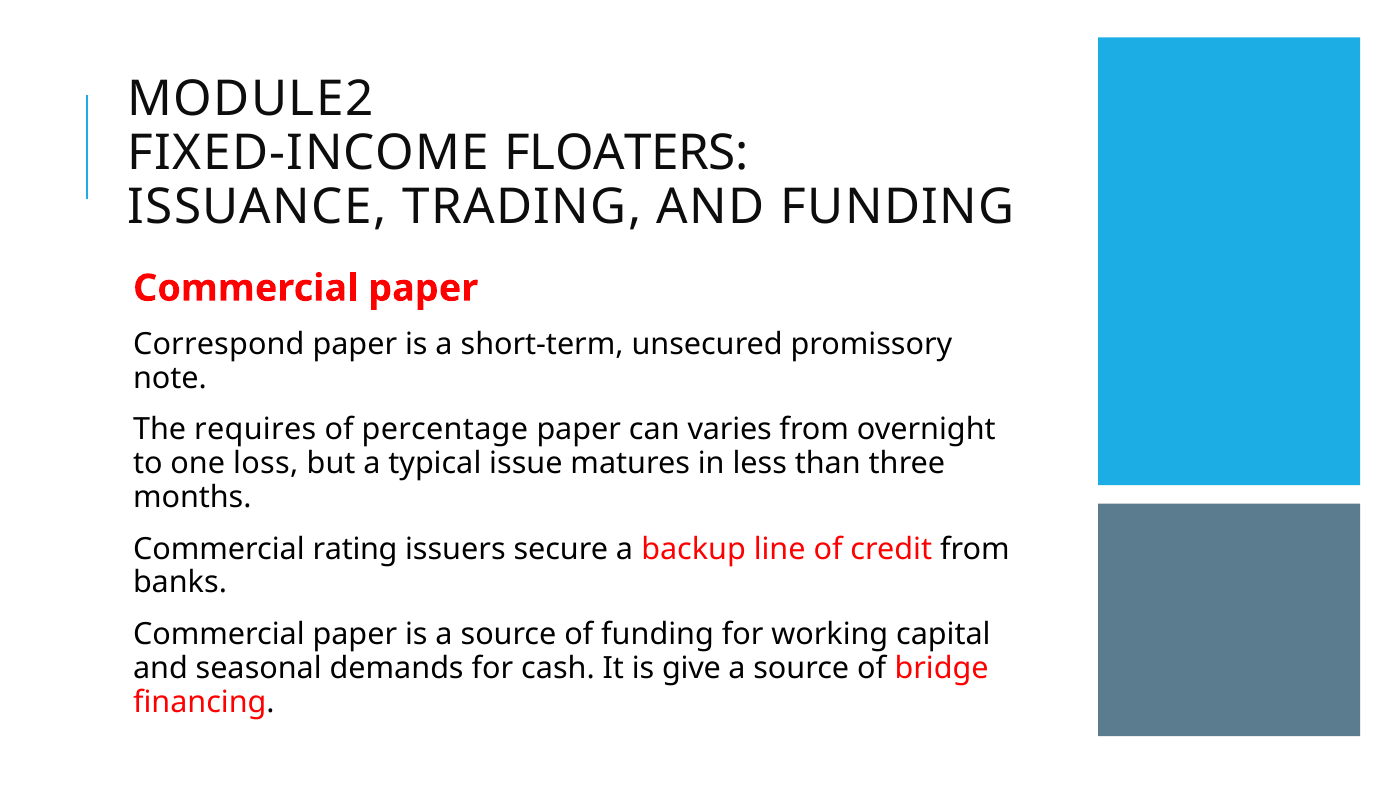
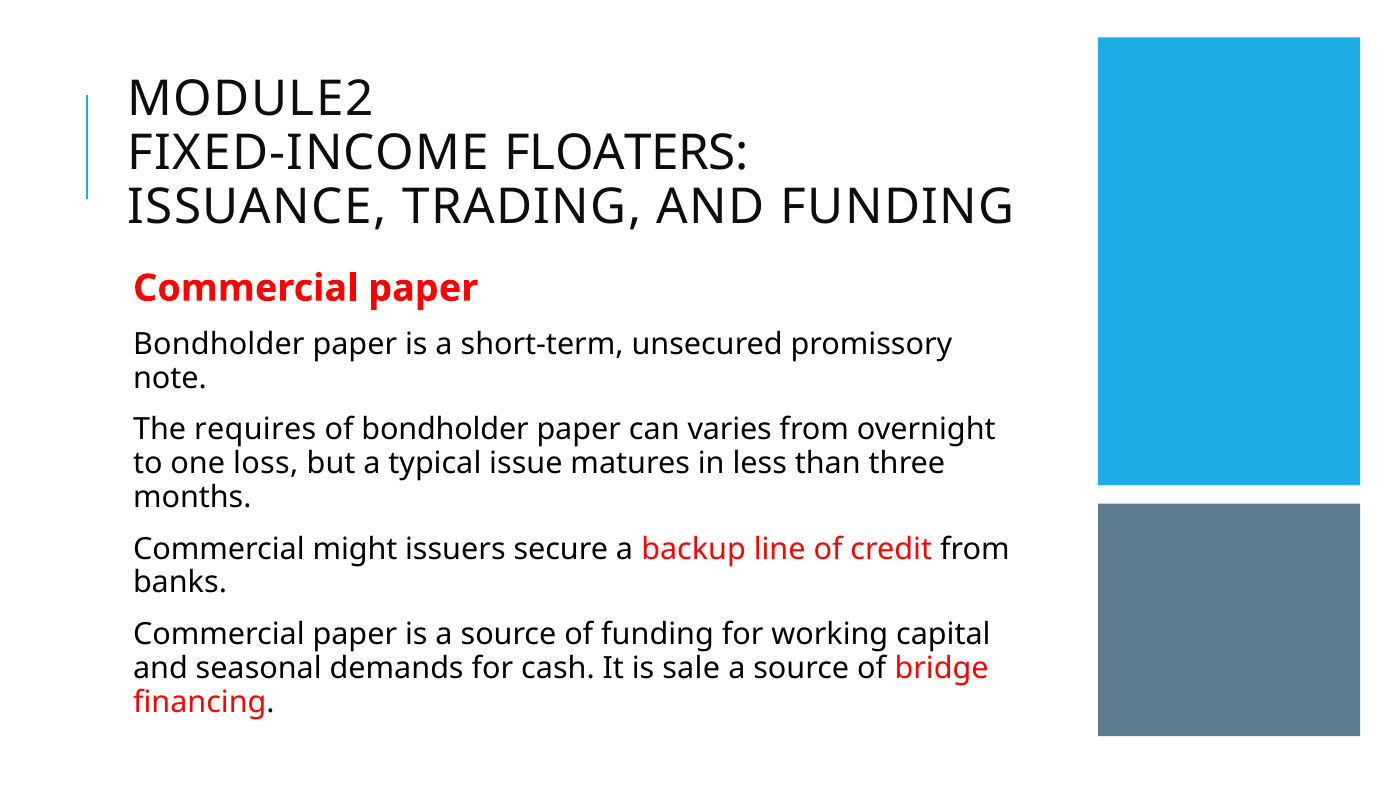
Correspond at (219, 344): Correspond -> Bondholder
of percentage: percentage -> bondholder
rating: rating -> might
give: give -> sale
